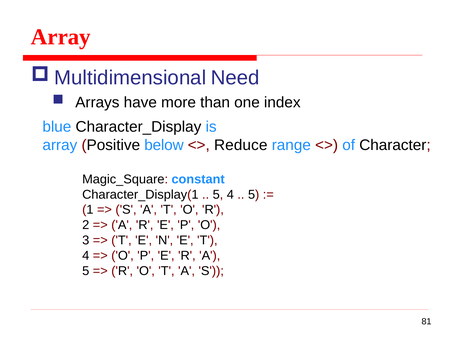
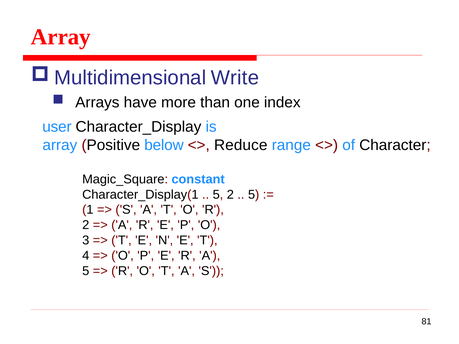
Need: Need -> Write
blue: blue -> user
5 4: 4 -> 2
